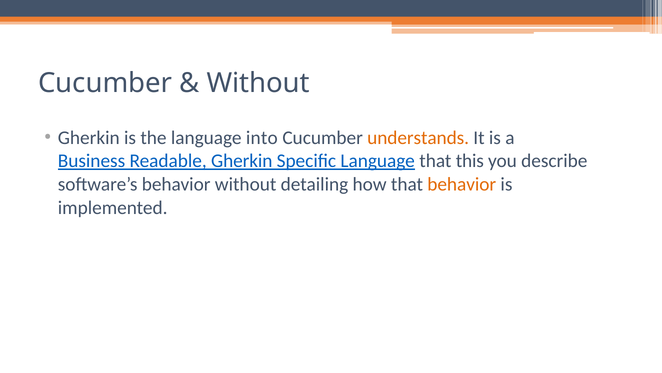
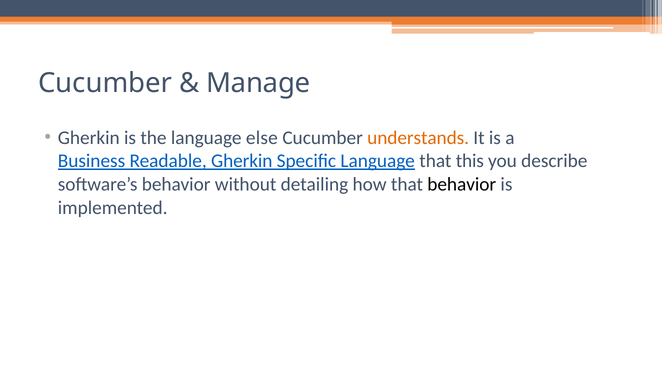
Without at (258, 83): Without -> Manage
into: into -> else
behavior at (462, 184) colour: orange -> black
